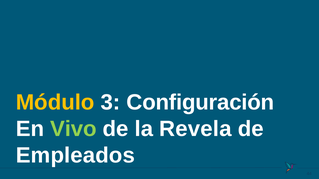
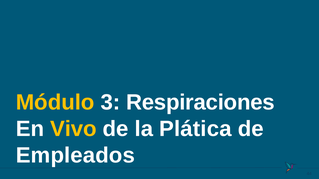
Configuración: Configuración -> Respiraciones
Vivo colour: light green -> yellow
Revela: Revela -> Plática
